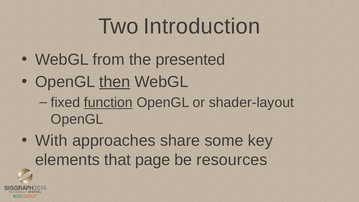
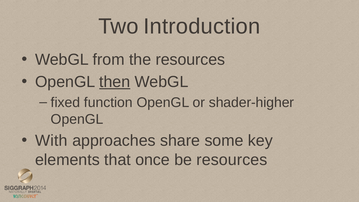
the presented: presented -> resources
function underline: present -> none
shader-layout: shader-layout -> shader-higher
page: page -> once
